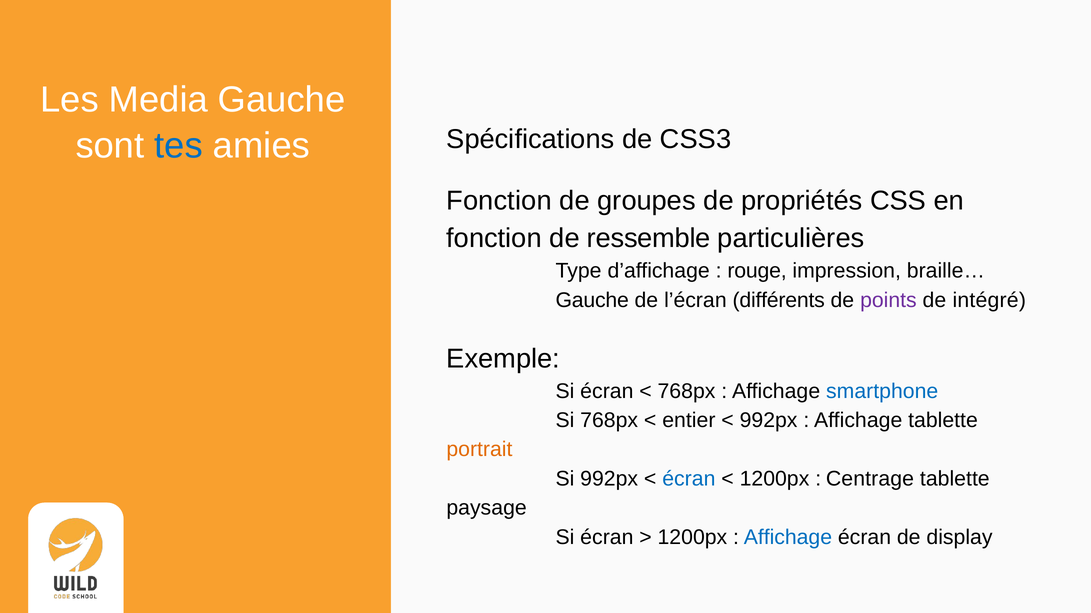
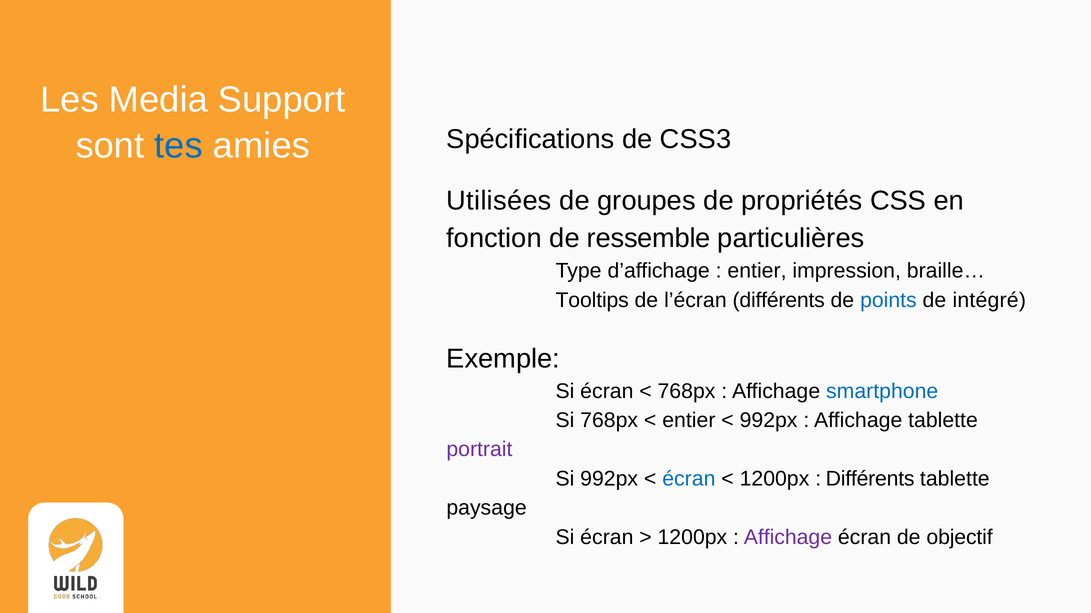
Media Gauche: Gauche -> Support
Fonction at (499, 201): Fonction -> Utilisées
rouge at (757, 271): rouge -> entier
Gauche at (592, 300): Gauche -> Tooltips
points colour: purple -> blue
portrait colour: orange -> purple
Centrage at (870, 479): Centrage -> Différents
Affichage at (788, 538) colour: blue -> purple
display: display -> objectif
